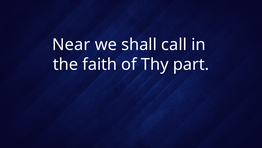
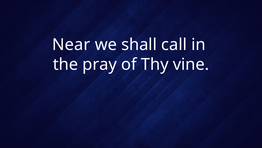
faith: faith -> pray
part: part -> vine
